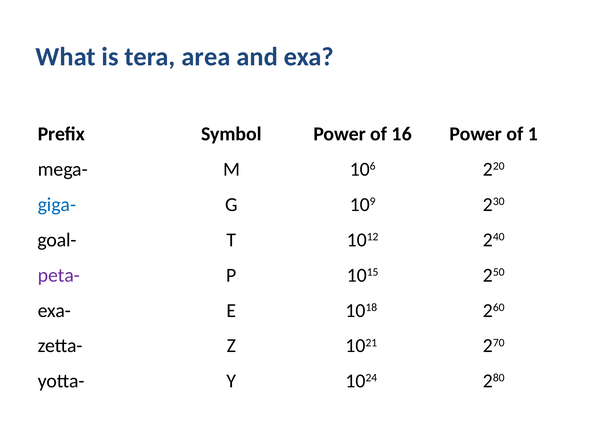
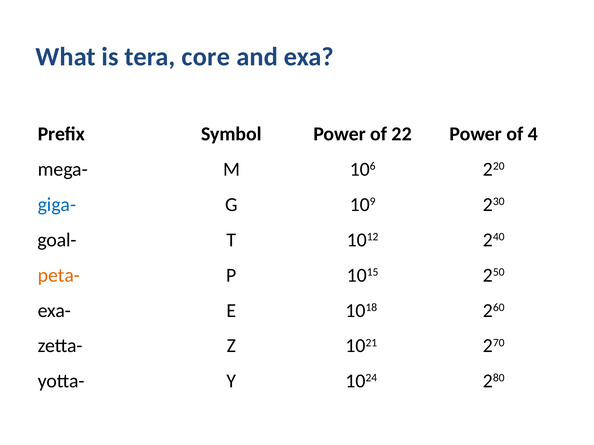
area: area -> core
16: 16 -> 22
1: 1 -> 4
peta- colour: purple -> orange
